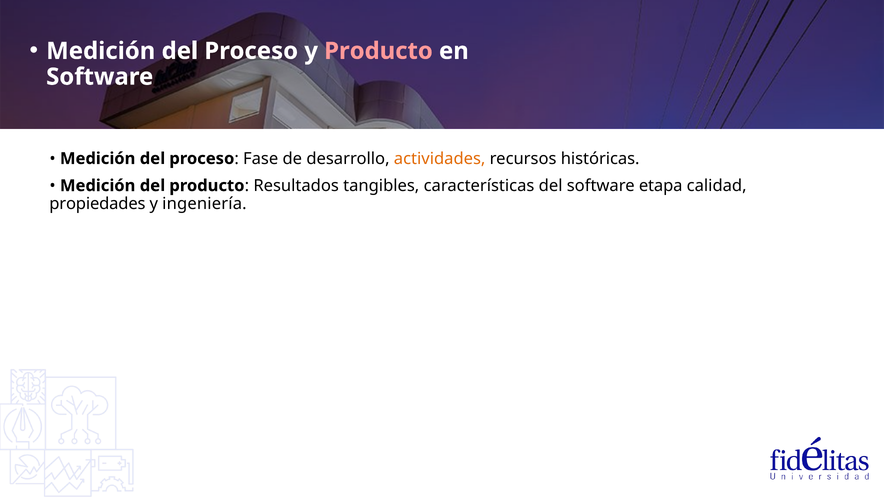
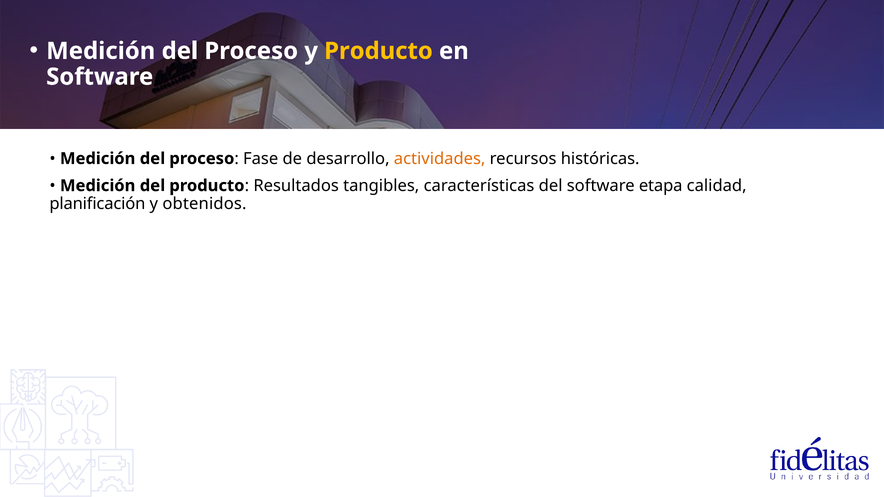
Producto at (378, 51) colour: pink -> yellow
propiedades: propiedades -> planificación
ingeniería: ingeniería -> obtenidos
